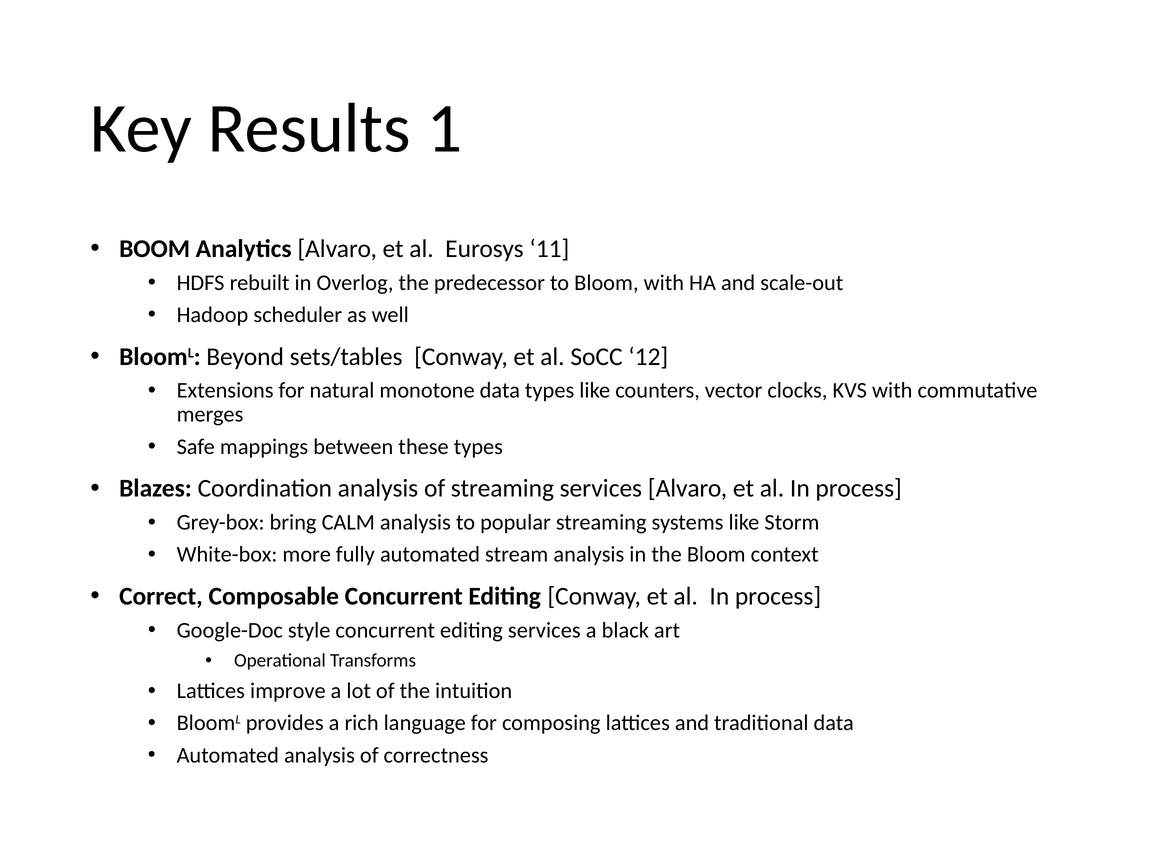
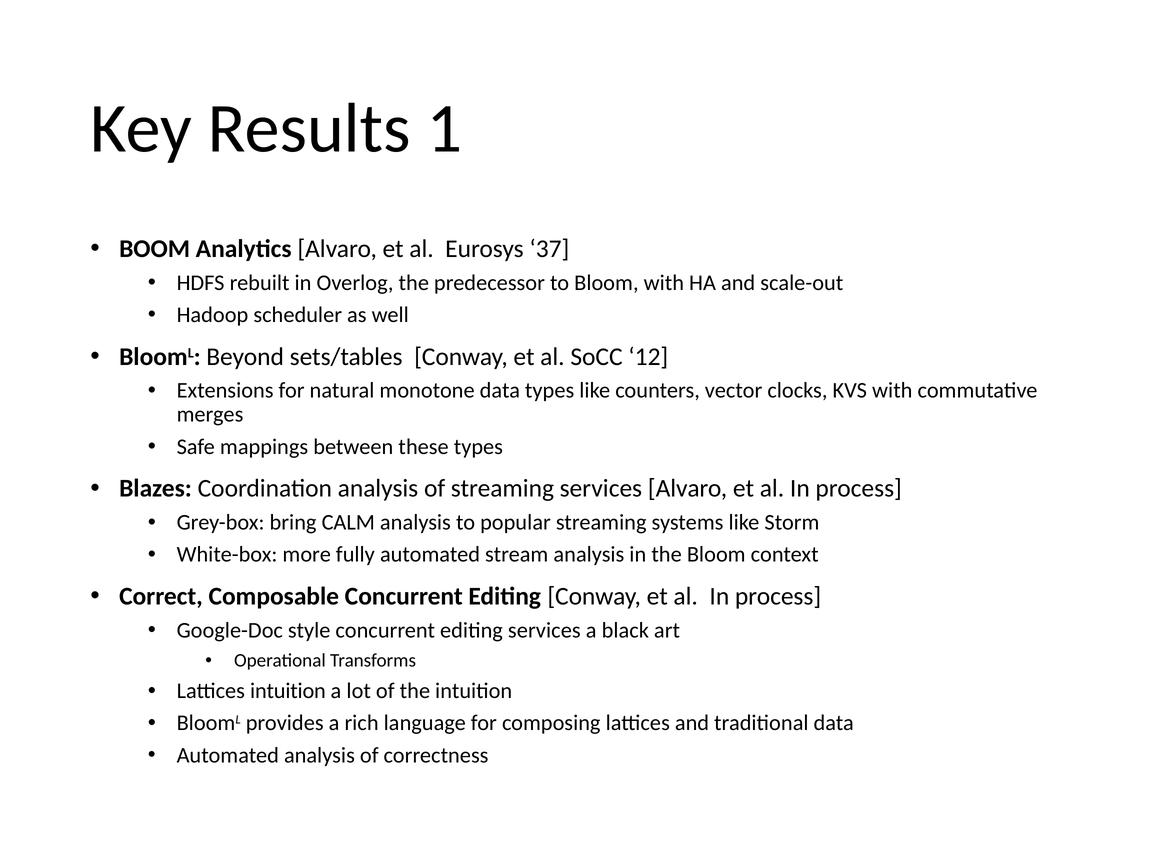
11: 11 -> 37
Lattices improve: improve -> intuition
